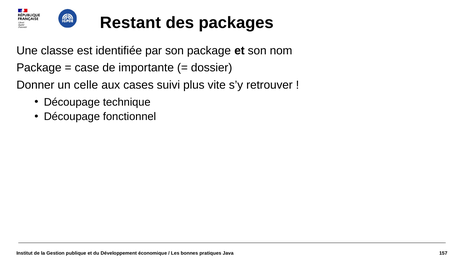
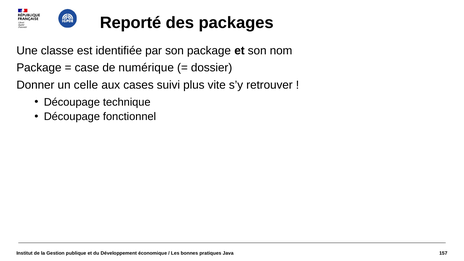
Restant: Restant -> Reporté
importante: importante -> numérique
